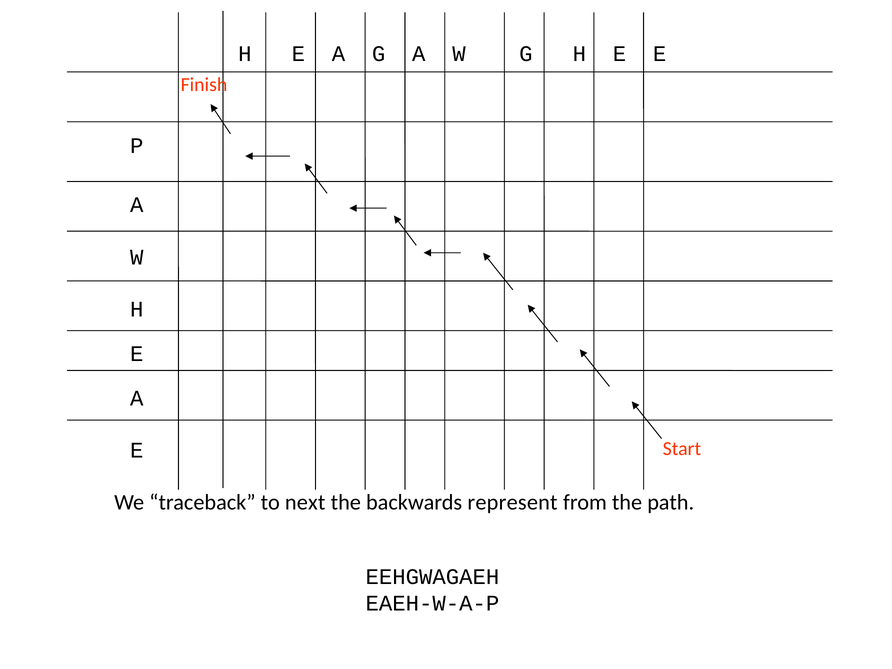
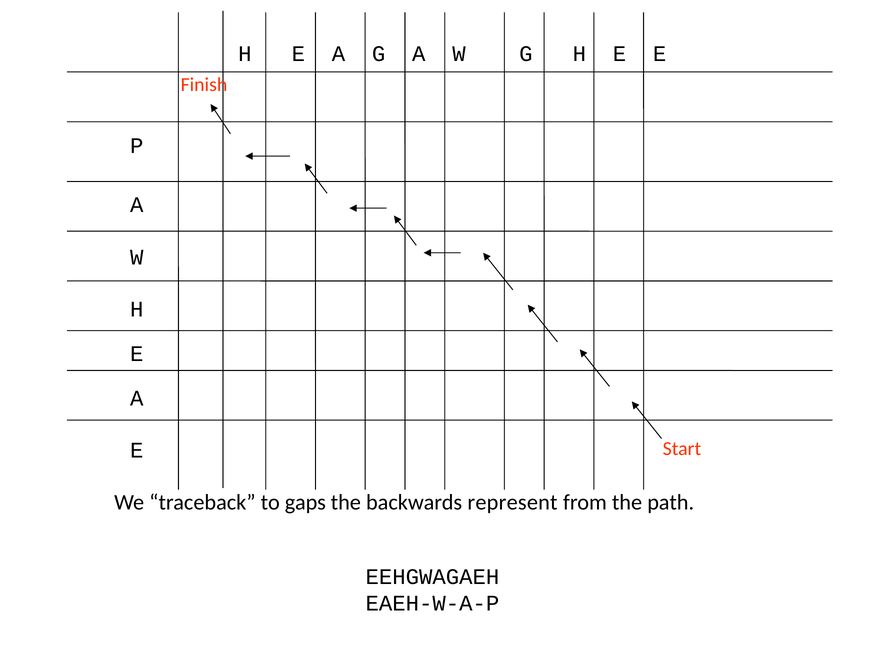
next: next -> gaps
